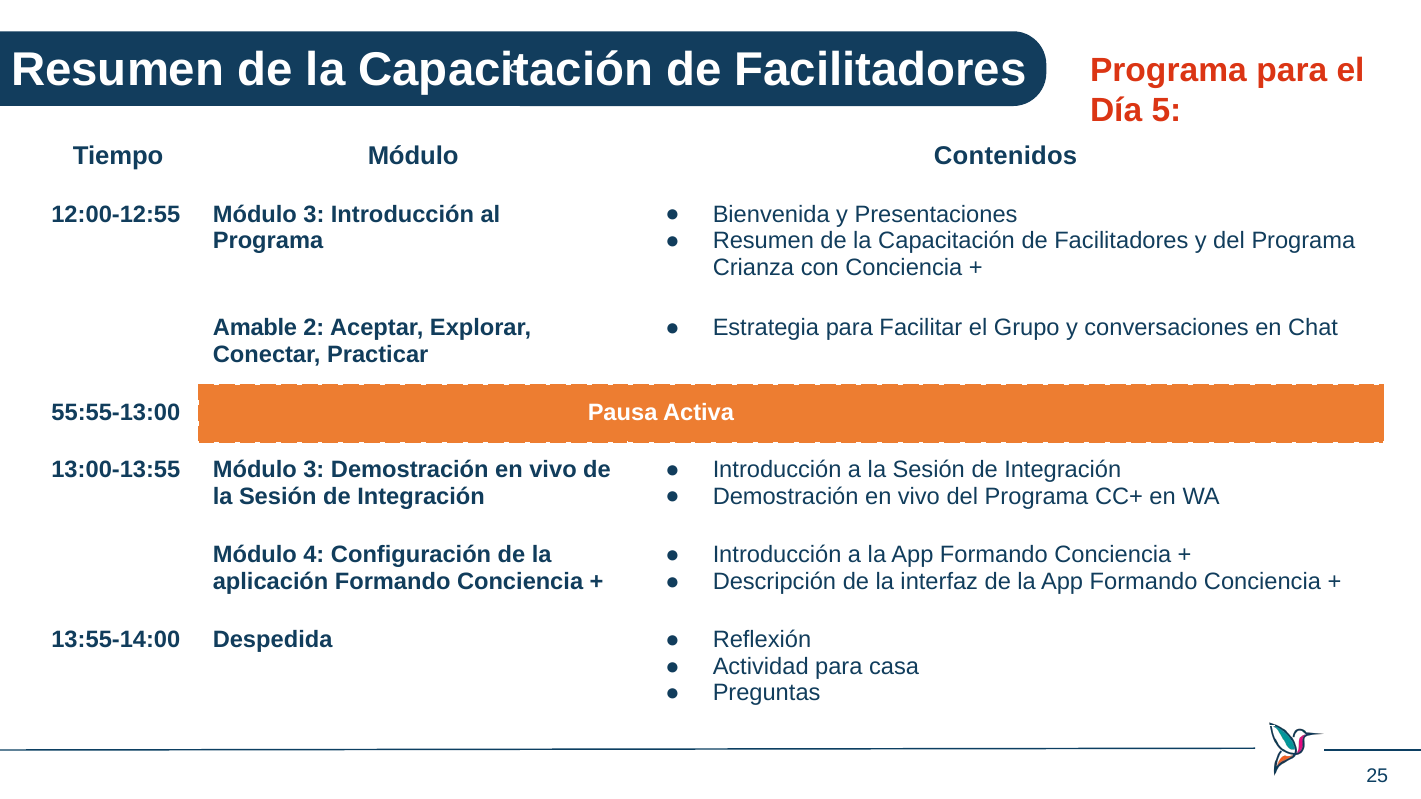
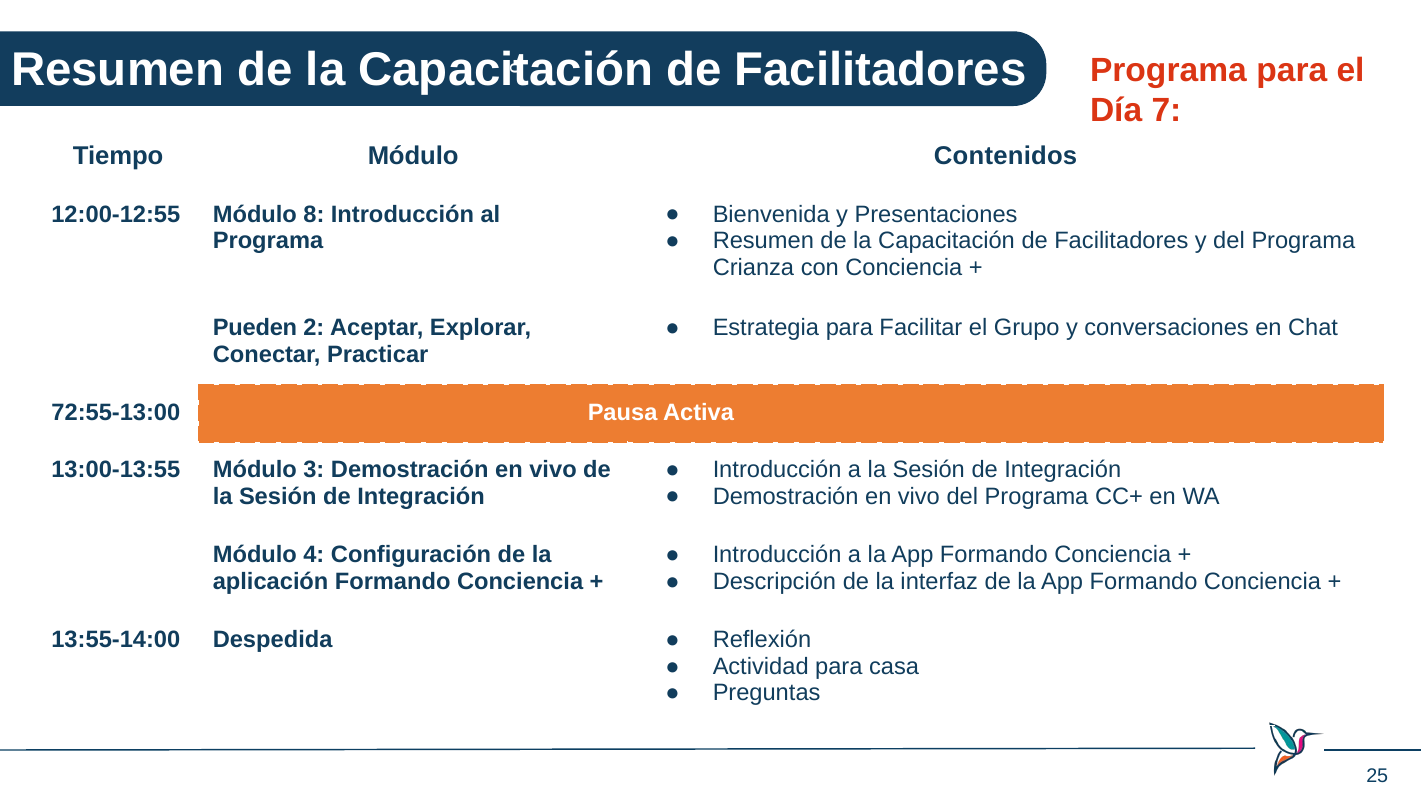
5: 5 -> 7
12:00-12:55 Módulo 3: 3 -> 8
Amable: Amable -> Pueden
55:55-13:00: 55:55-13:00 -> 72:55-13:00
